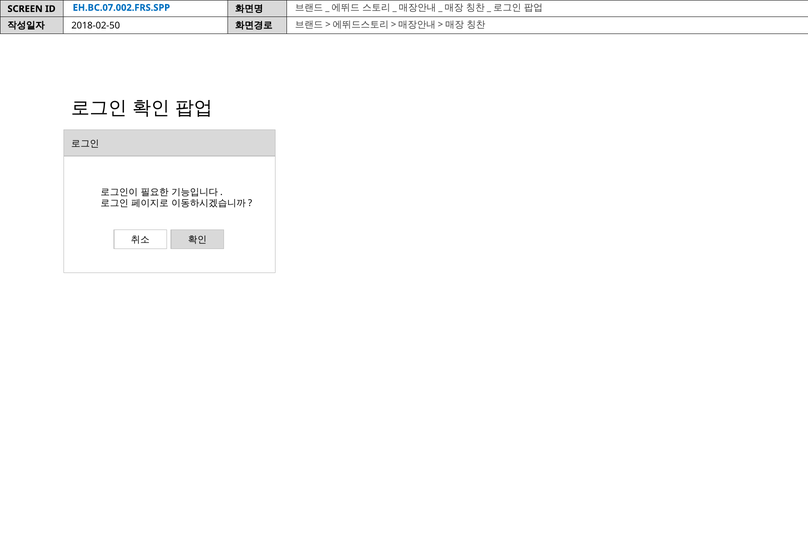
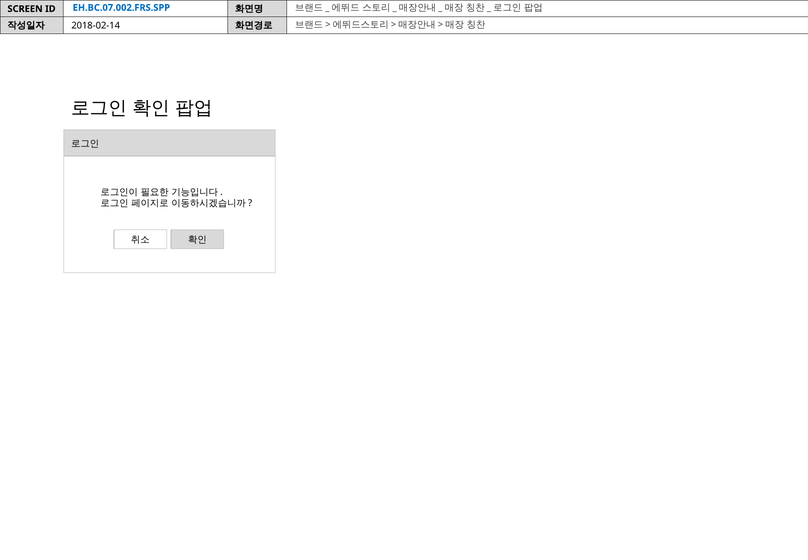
2018-02-50: 2018-02-50 -> 2018-02-14
